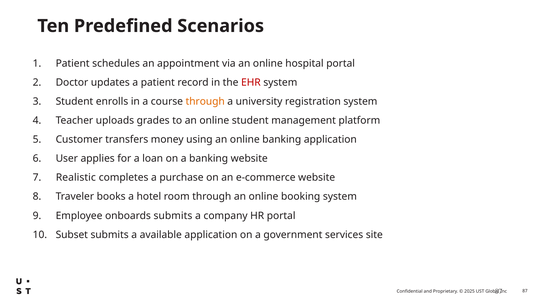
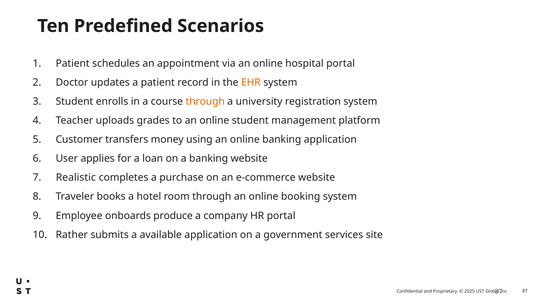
EHR colour: red -> orange
onboards submits: submits -> produce
Subset: Subset -> Rather
